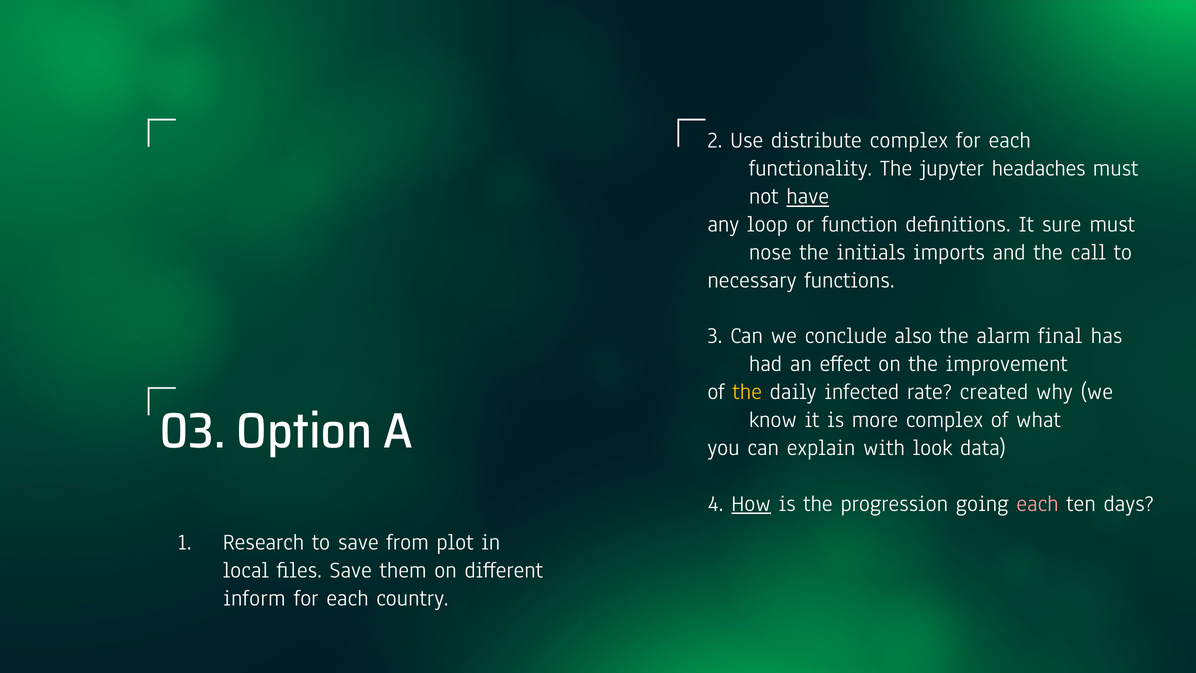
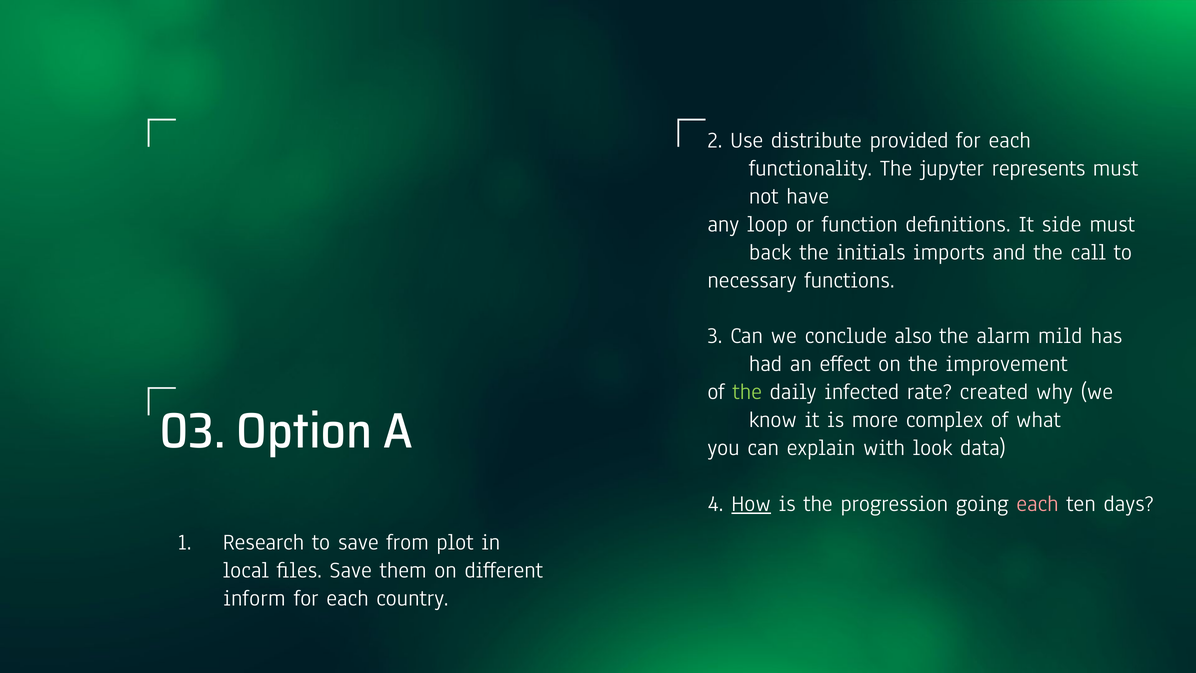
distribute complex: complex -> provided
headaches: headaches -> represents
have underline: present -> none
sure: sure -> side
nose: nose -> back
final: final -> mild
the at (747, 392) colour: yellow -> light green
